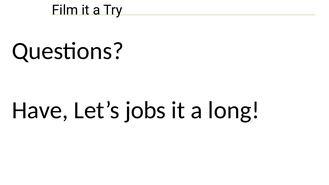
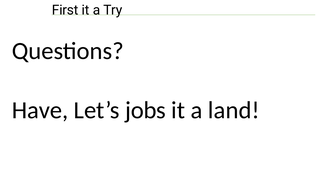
Film: Film -> First
long: long -> land
